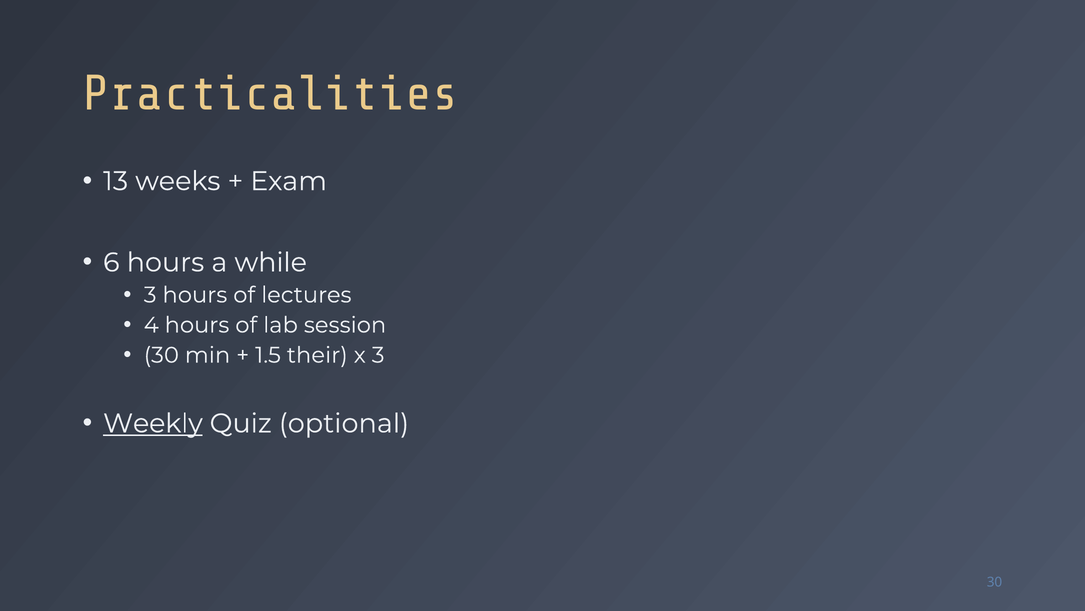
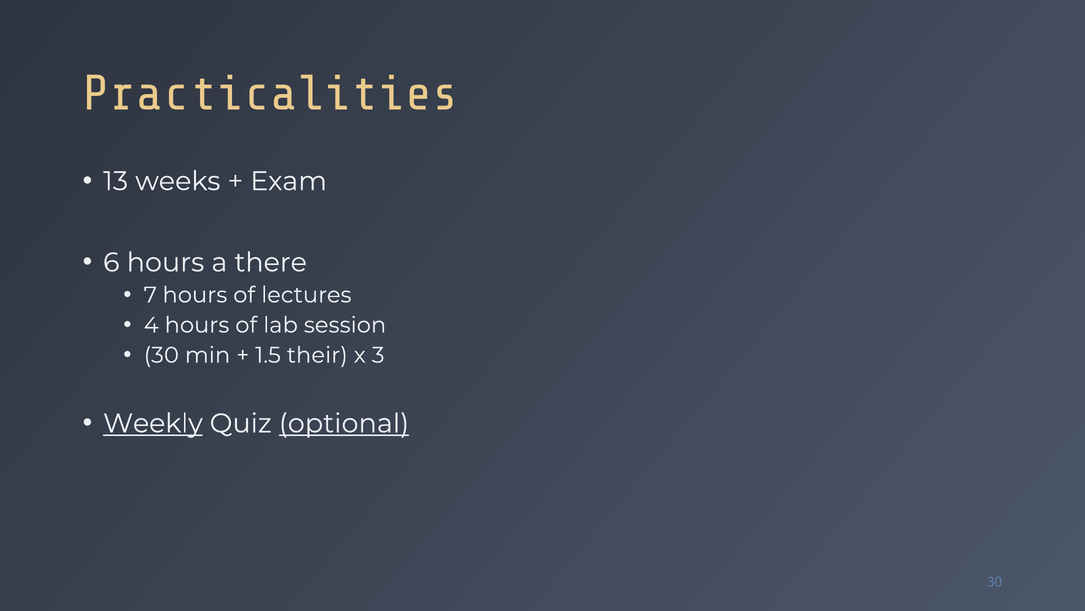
while: while -> there
3 at (150, 295): 3 -> 7
optional underline: none -> present
